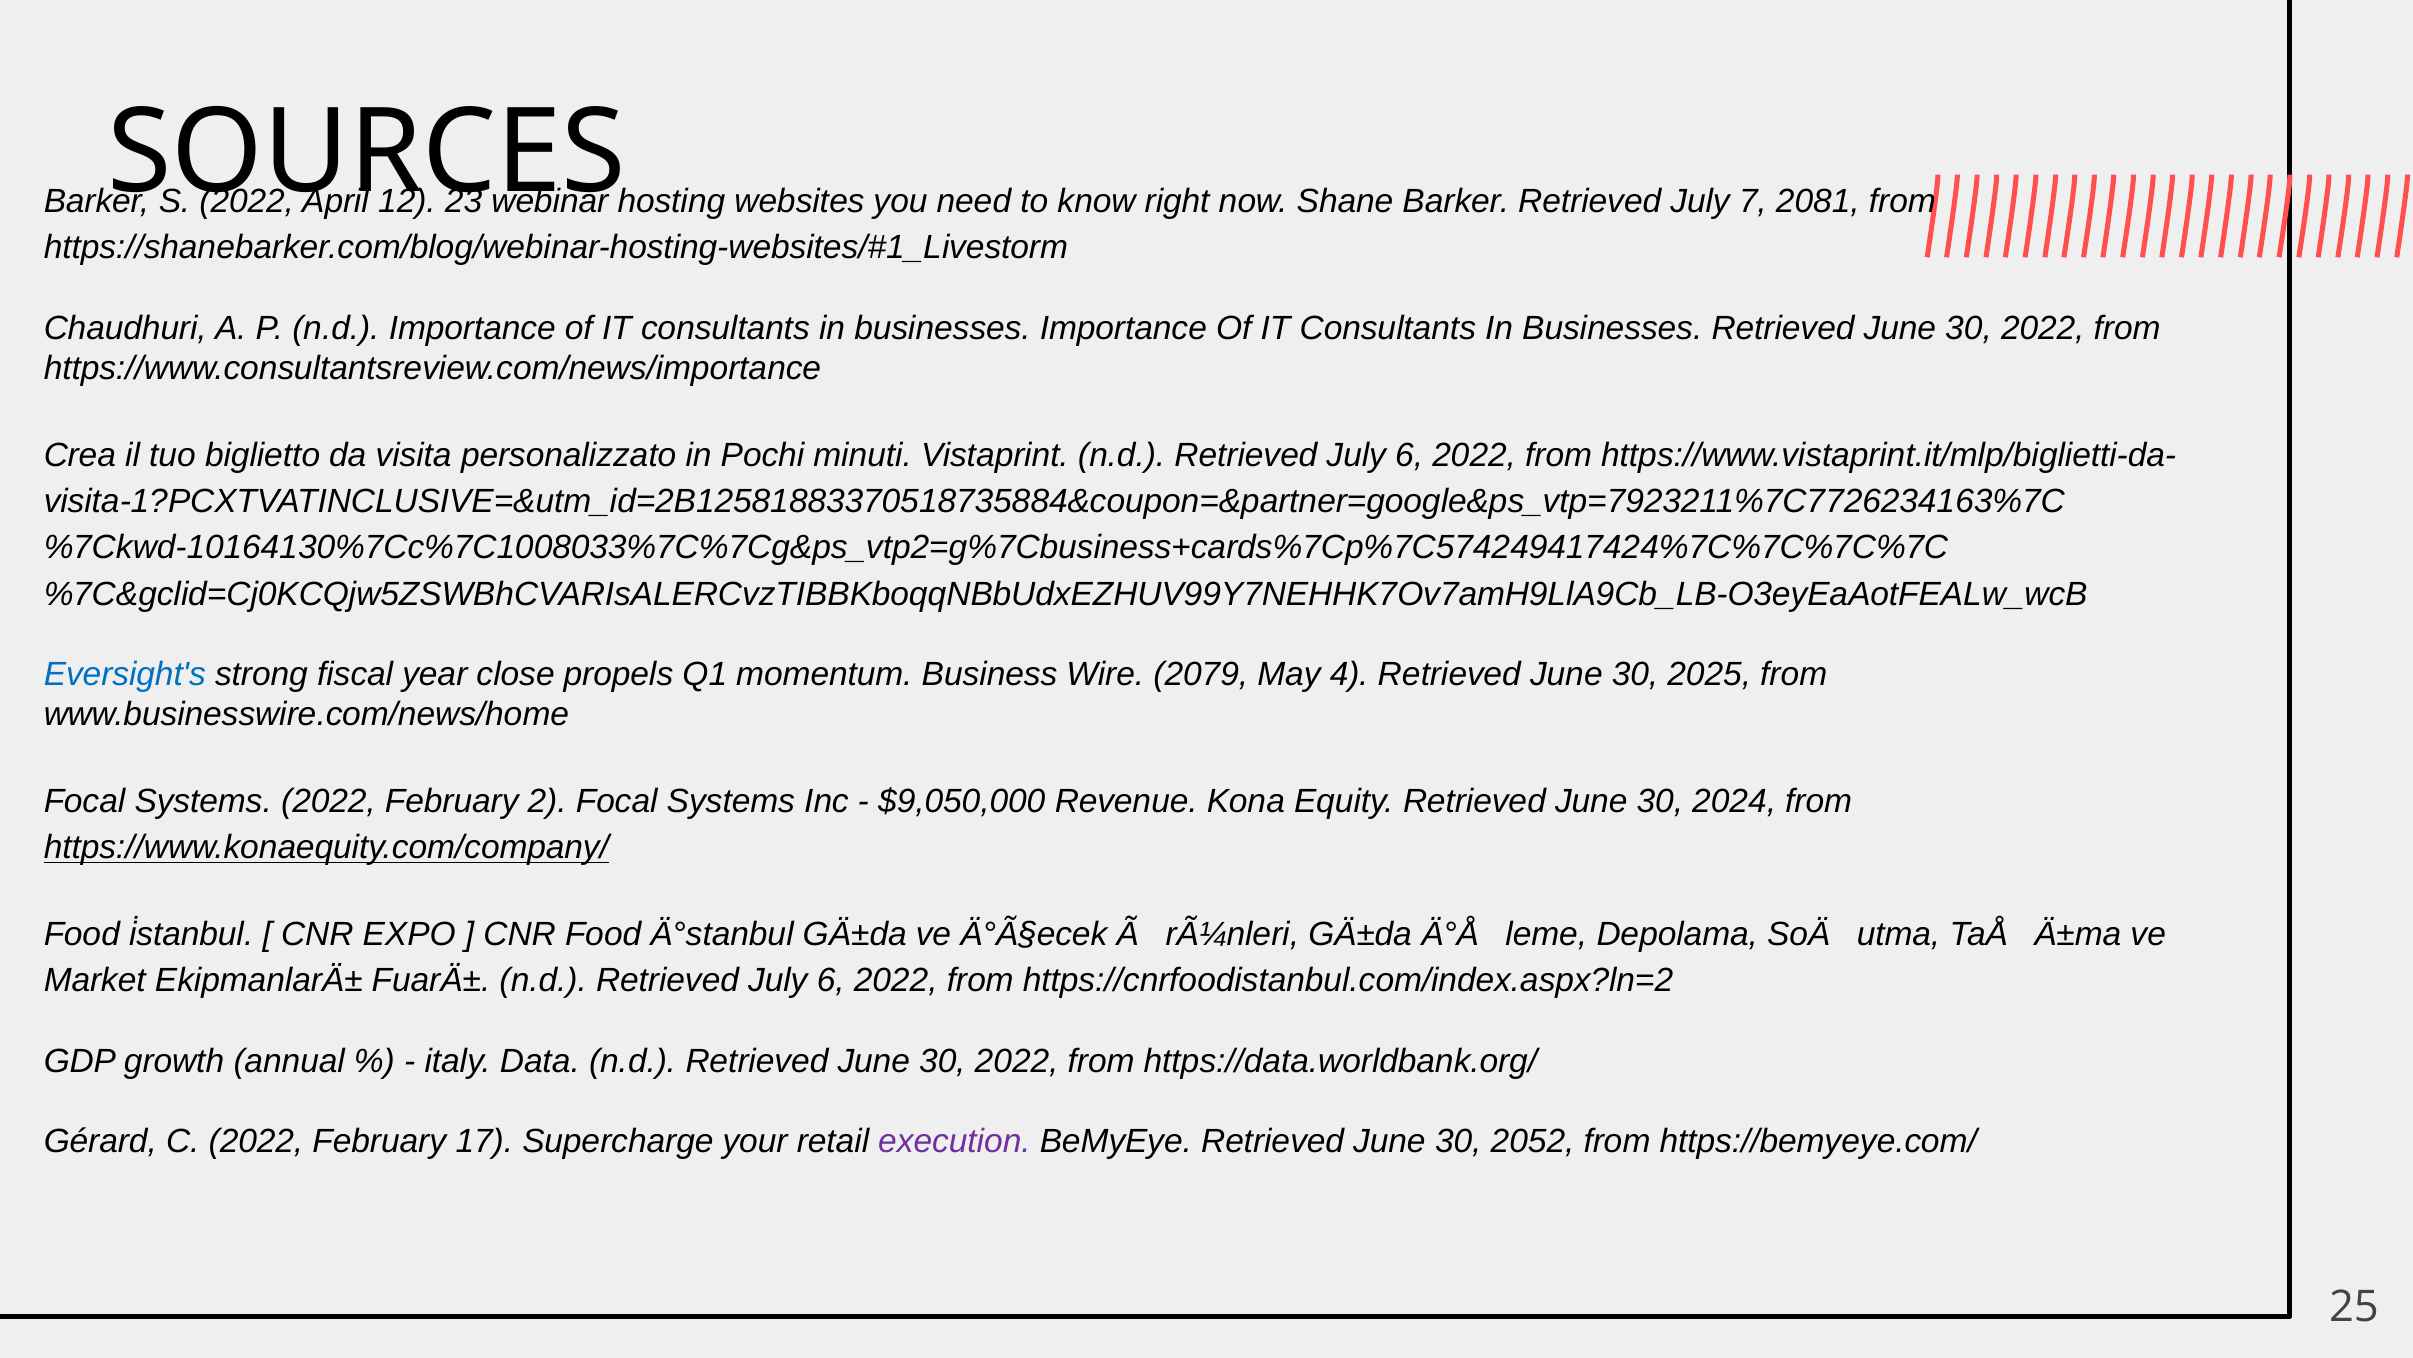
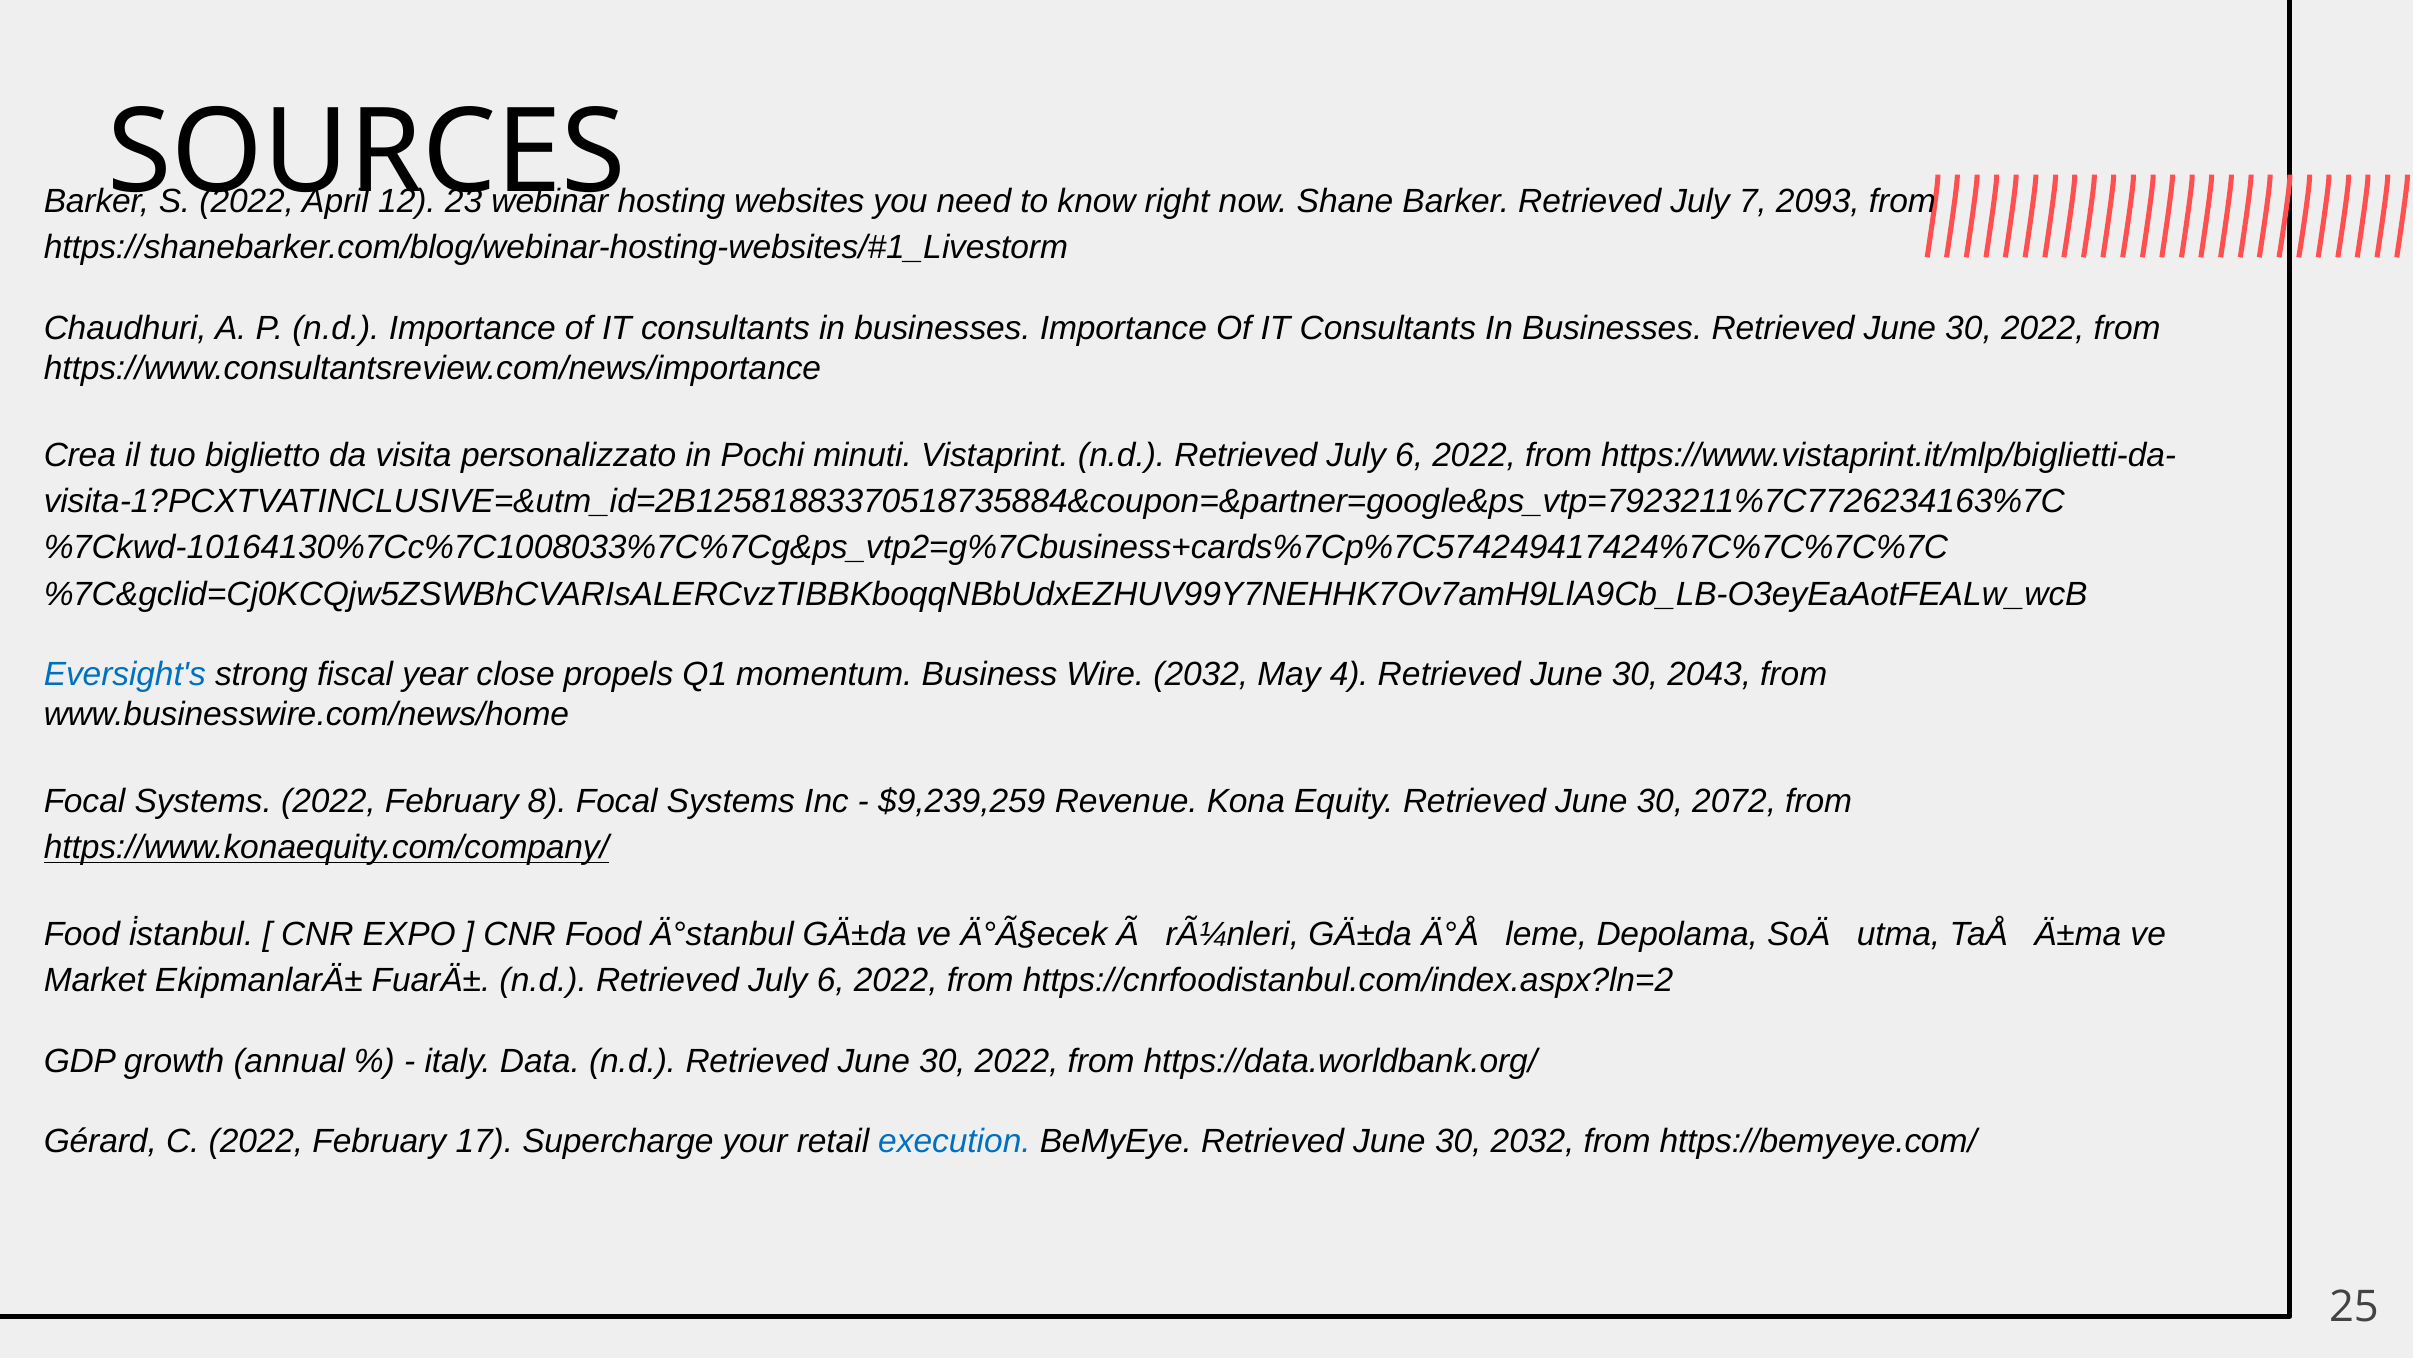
2081: 2081 -> 2093
Wire 2079: 2079 -> 2032
2025: 2025 -> 2043
2: 2 -> 8
$9,050,000: $9,050,000 -> $9,239,259
2024: 2024 -> 2072
execution colour: purple -> blue
30 2052: 2052 -> 2032
